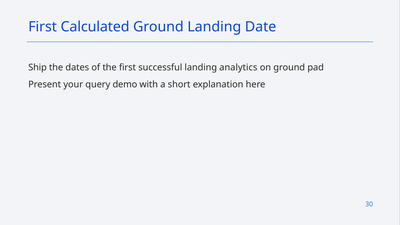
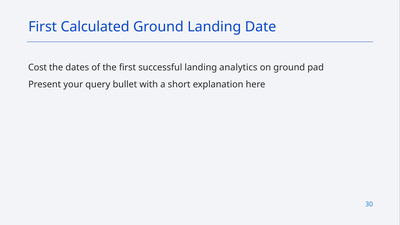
Ship: Ship -> Cost
demo: demo -> bullet
